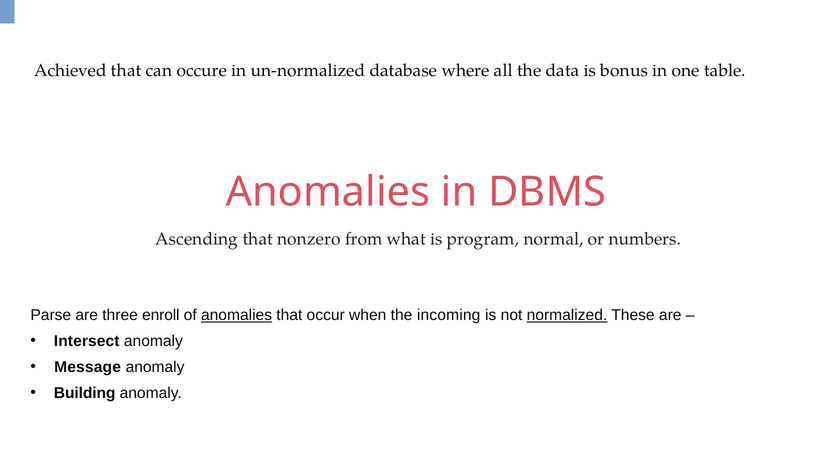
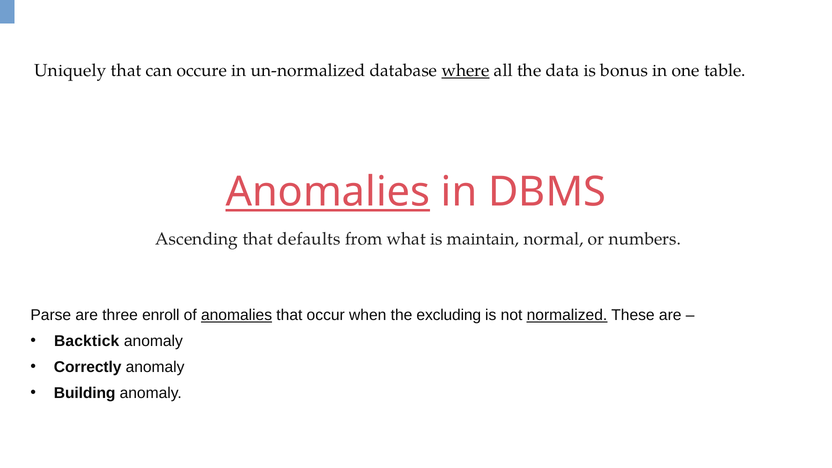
Achieved: Achieved -> Uniquely
where underline: none -> present
Anomalies at (328, 192) underline: none -> present
nonzero: nonzero -> defaults
program: program -> maintain
incoming: incoming -> excluding
Intersect: Intersect -> Backtick
Message: Message -> Correctly
